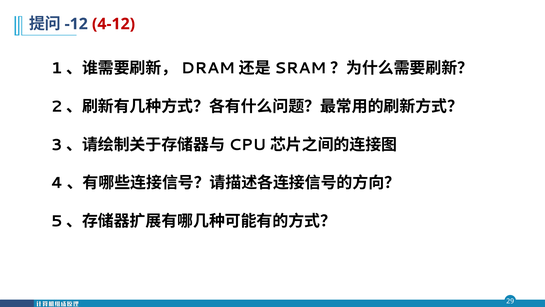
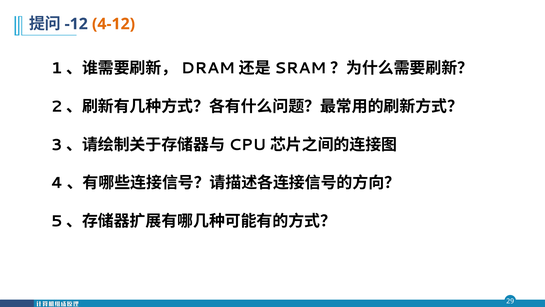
4-12 colour: red -> orange
